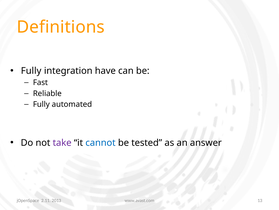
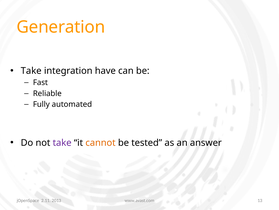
Definitions: Definitions -> Generation
Fully at (31, 71): Fully -> Take
cannot colour: blue -> orange
